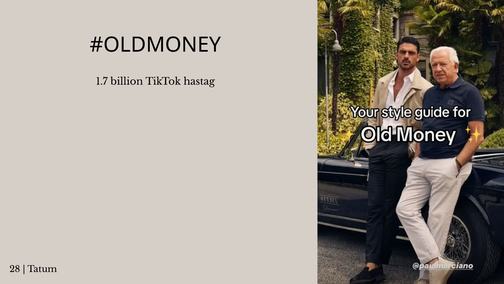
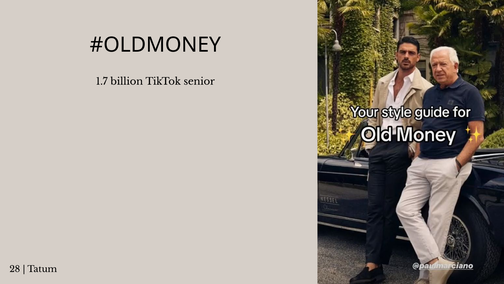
hastag: hastag -> senior
